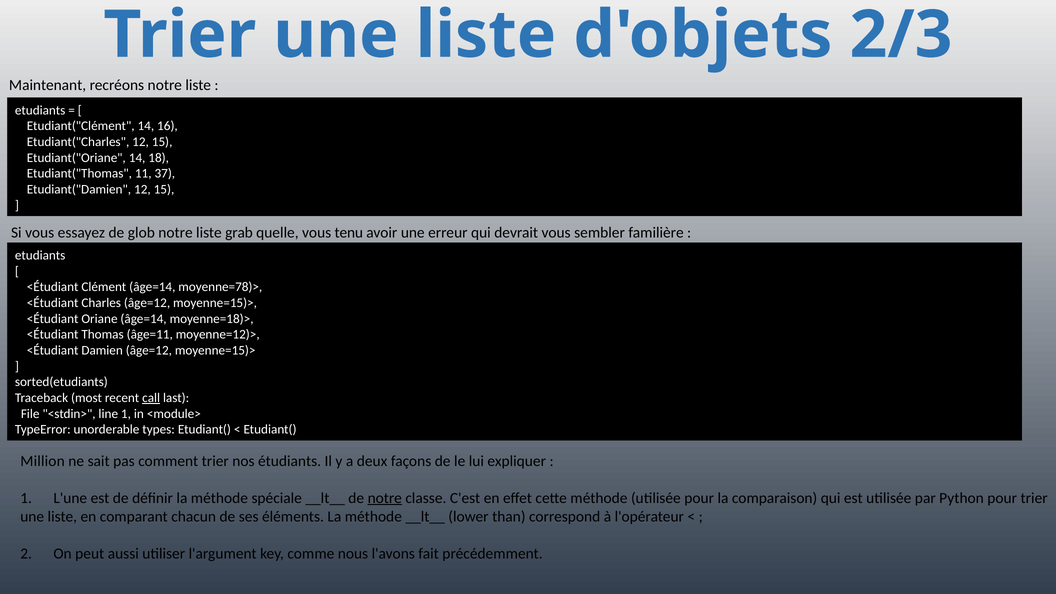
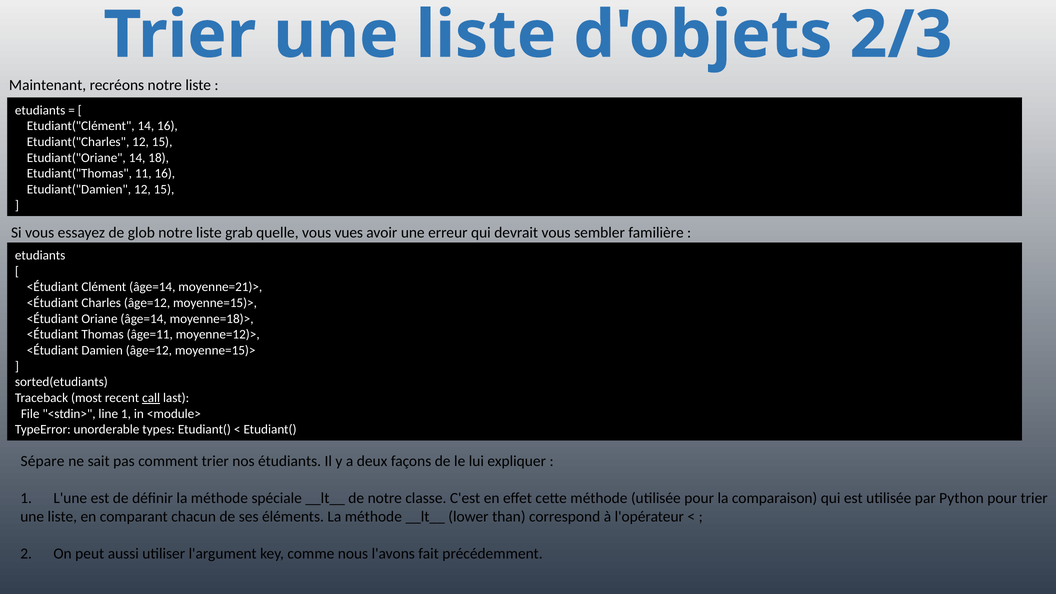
11 37: 37 -> 16
tenu: tenu -> vues
moyenne=78)>: moyenne=78)> -> moyenne=21)>
Million: Million -> Sépare
notre at (385, 498) underline: present -> none
